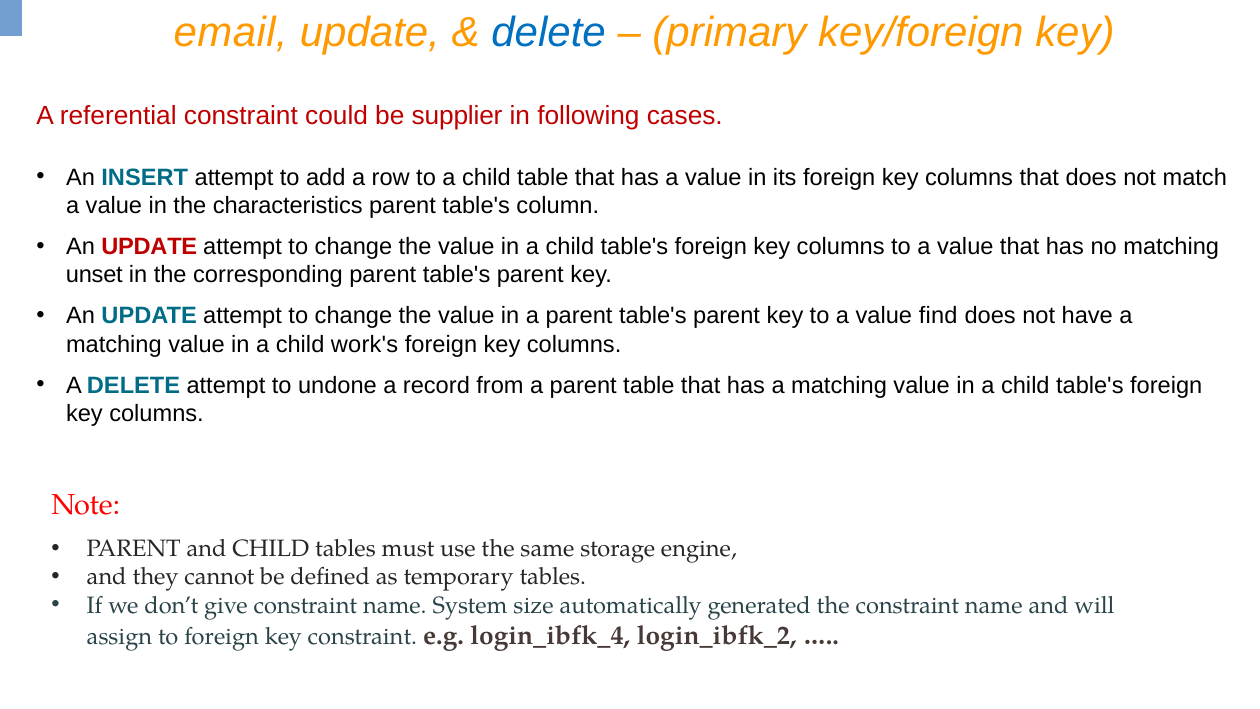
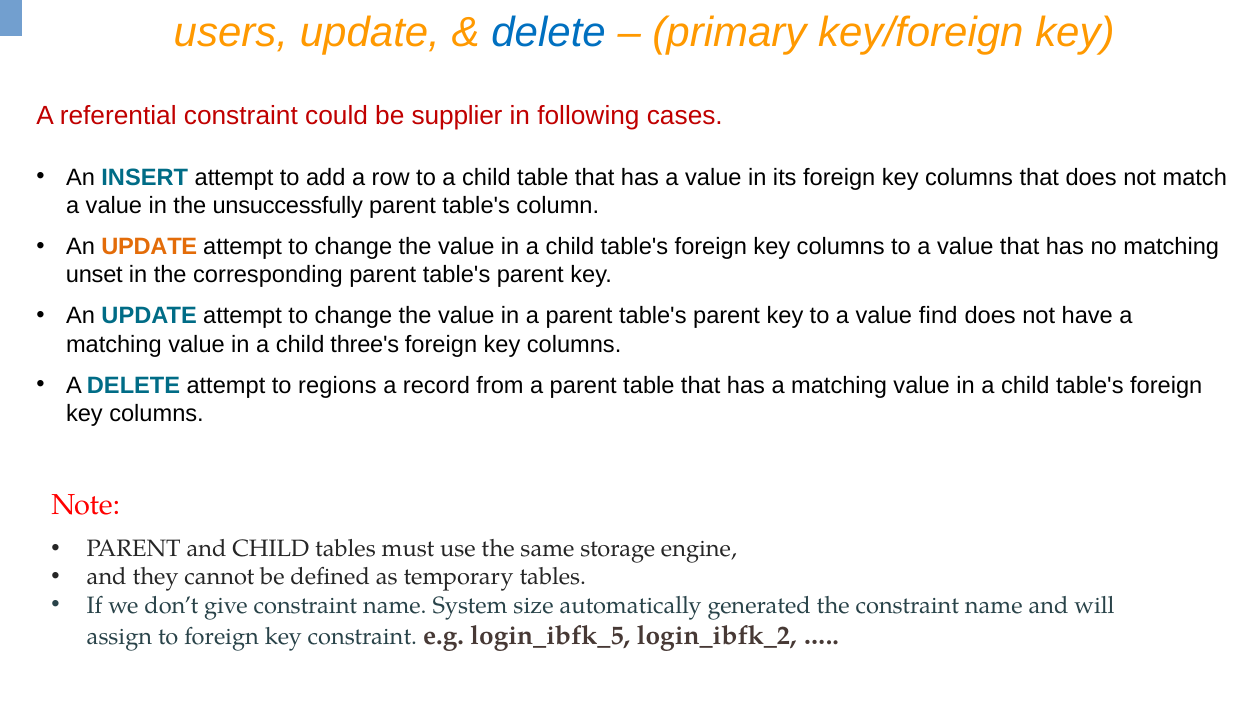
email: email -> users
characteristics: characteristics -> unsuccessfully
UPDATE at (149, 247) colour: red -> orange
work's: work's -> three's
undone: undone -> regions
login_ibfk_4: login_ibfk_4 -> login_ibfk_5
